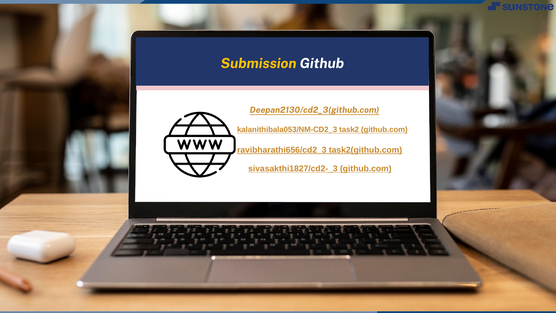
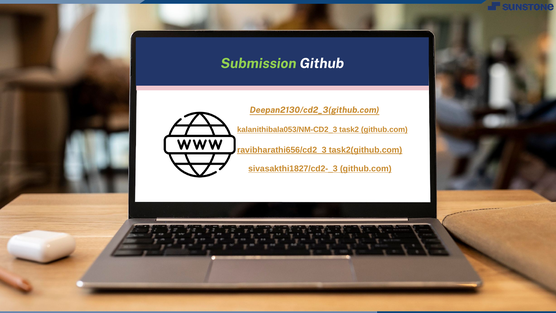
Submission colour: yellow -> light green
